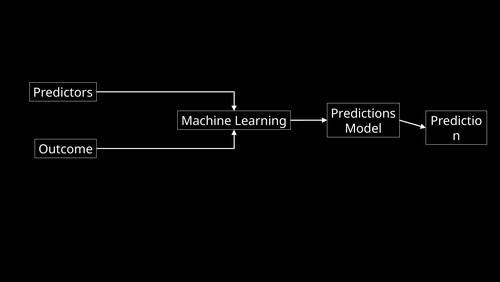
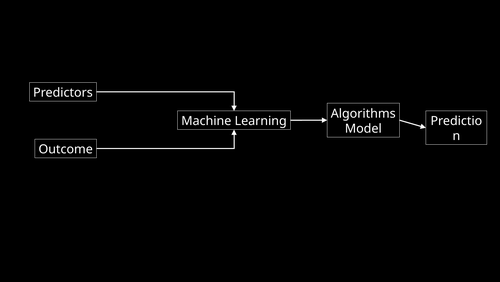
Predictions: Predictions -> Algorithms
